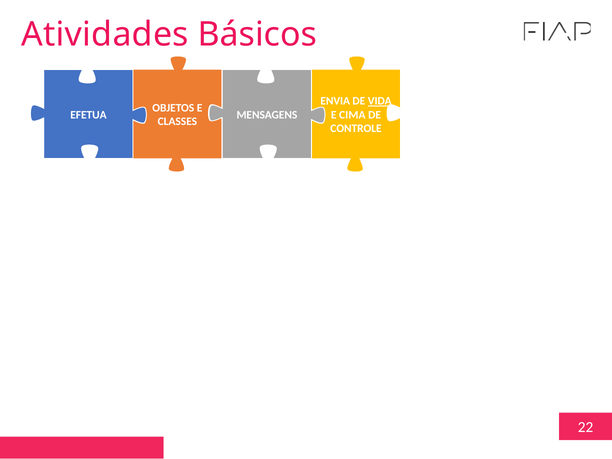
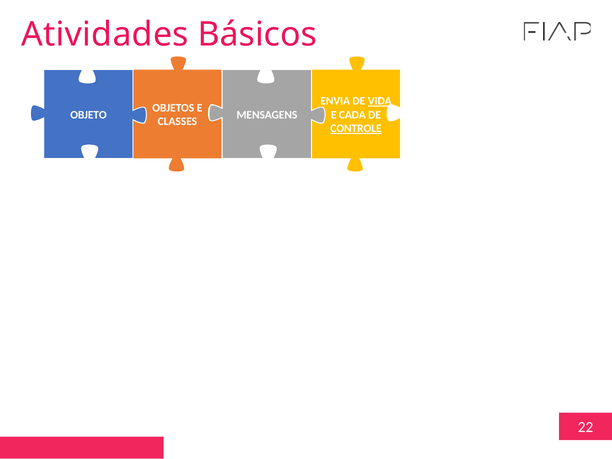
EFETUA: EFETUA -> OBJETO
CIMA: CIMA -> CADA
CONTROLE underline: none -> present
